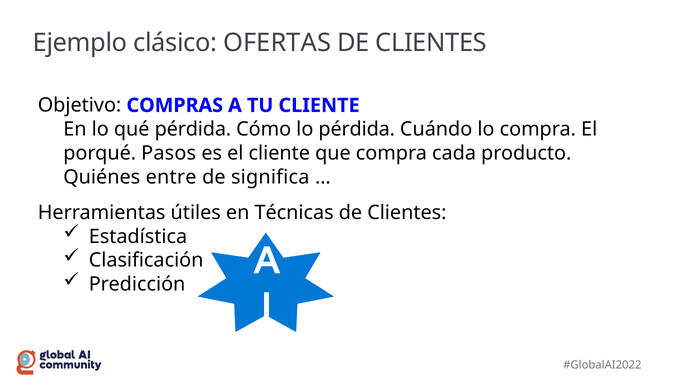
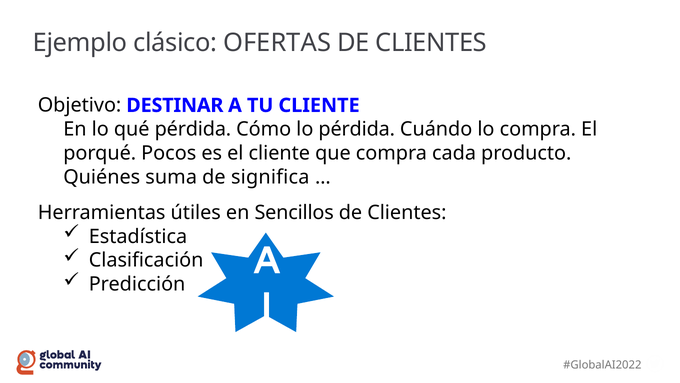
COMPRAS: COMPRAS -> DESTINAR
Pasos: Pasos -> Pocos
entre: entre -> suma
Técnicas: Técnicas -> Sencillos
